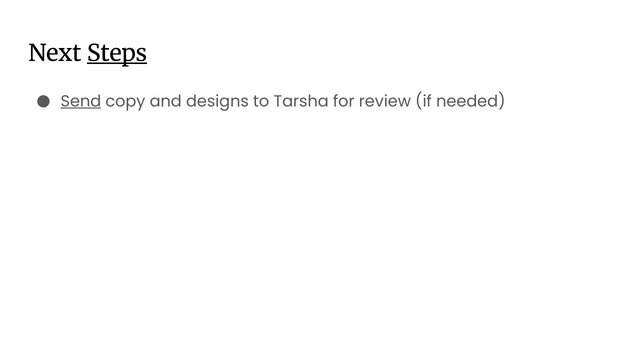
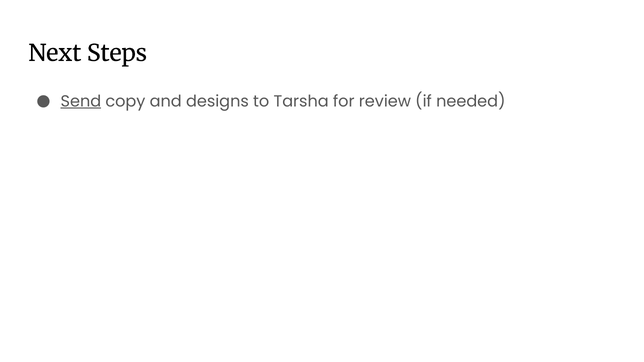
Steps underline: present -> none
